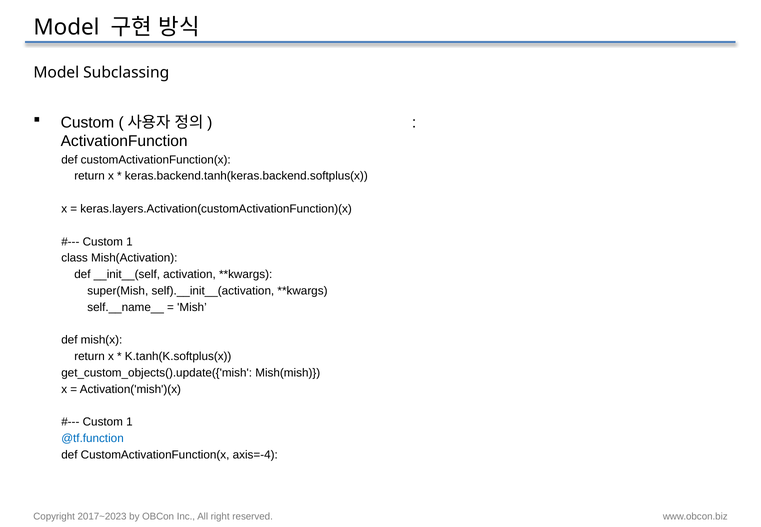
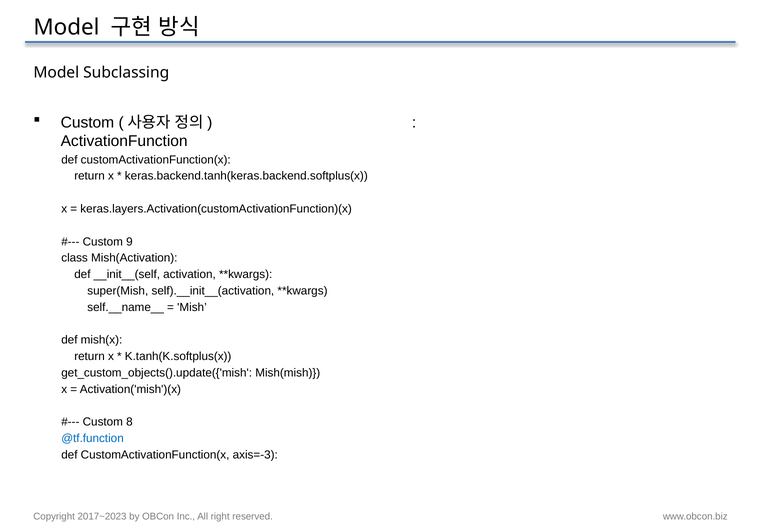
1 at (129, 242): 1 -> 9
1 at (129, 422): 1 -> 8
axis=-4: axis=-4 -> axis=-3
